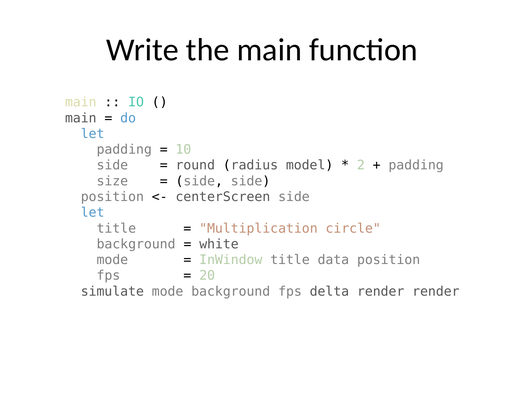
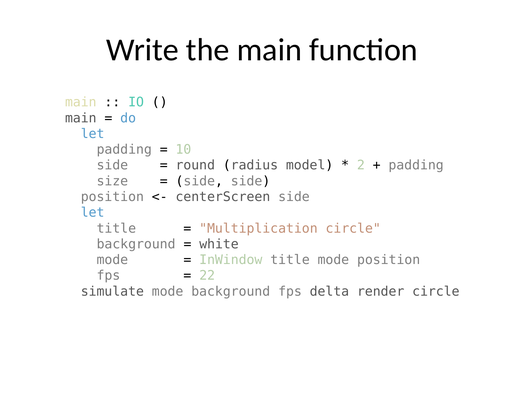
title data: data -> mode
20: 20 -> 22
render render: render -> circle
